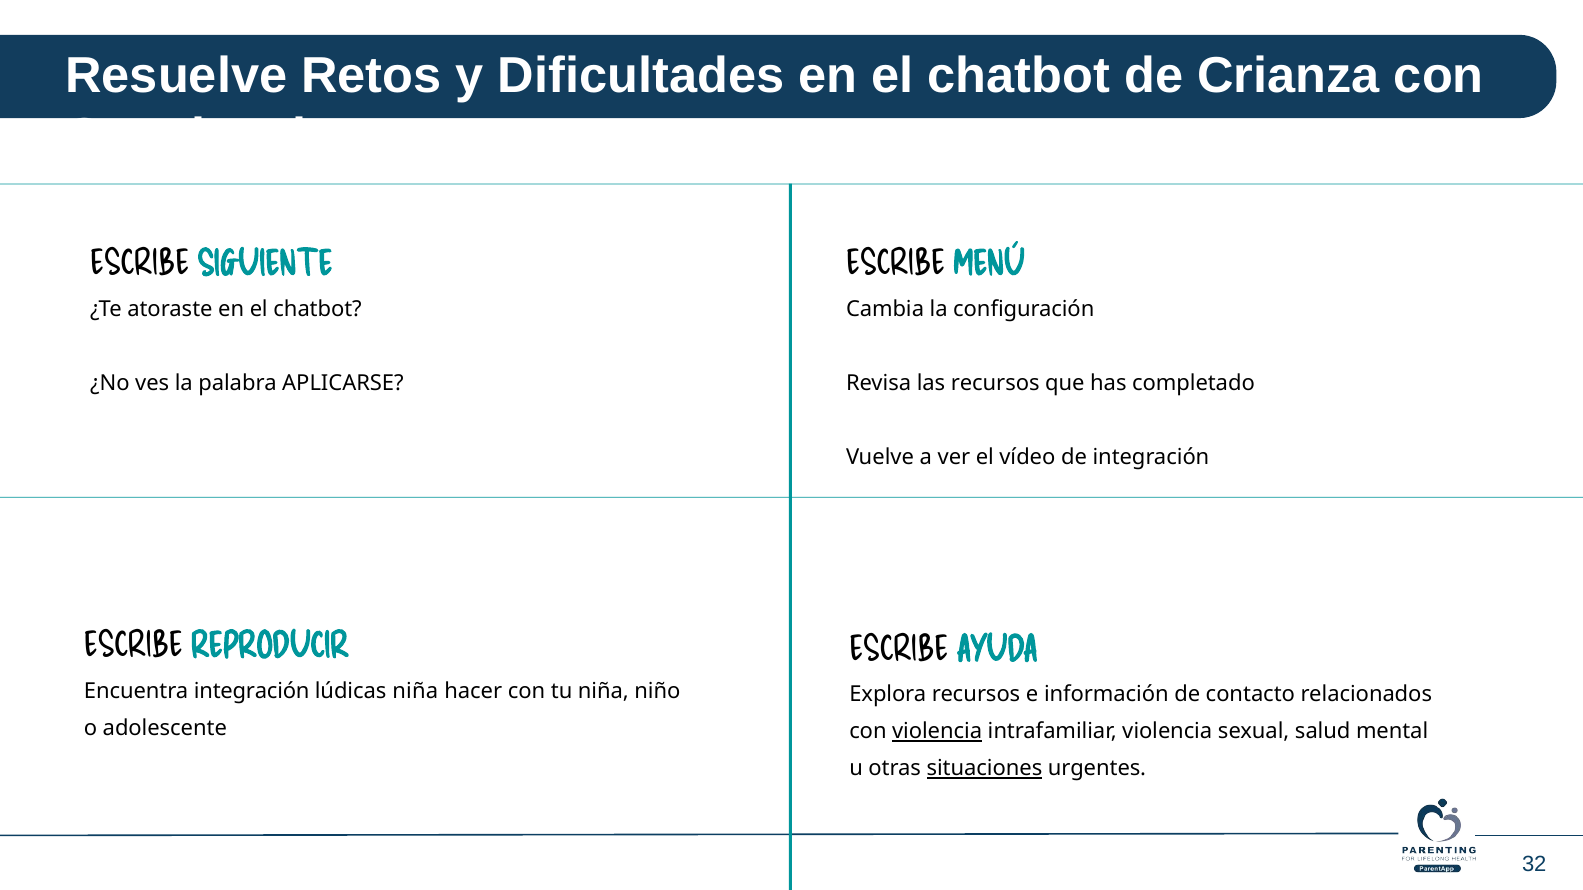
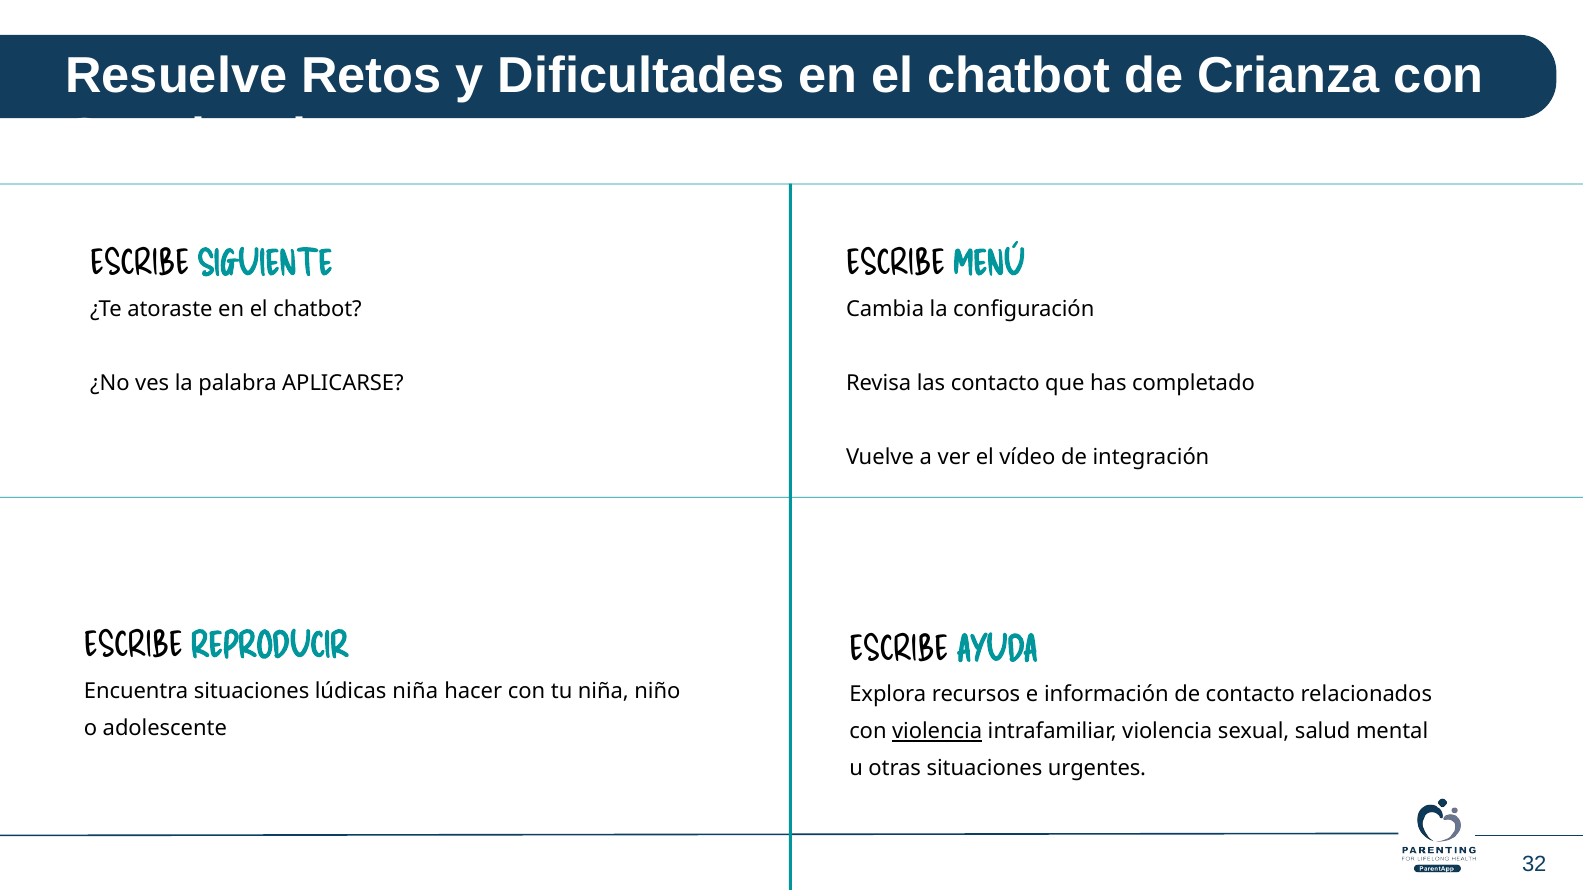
las recursos: recursos -> contacto
Encuentra integración: integración -> situaciones
situaciones at (984, 769) underline: present -> none
